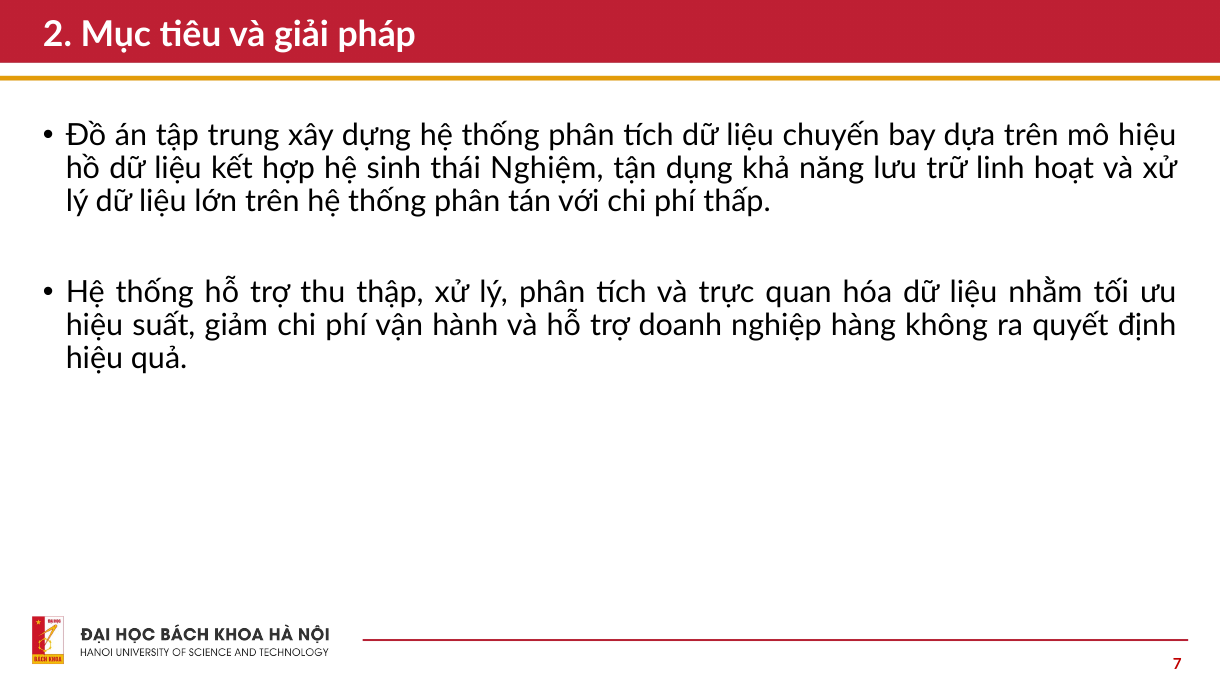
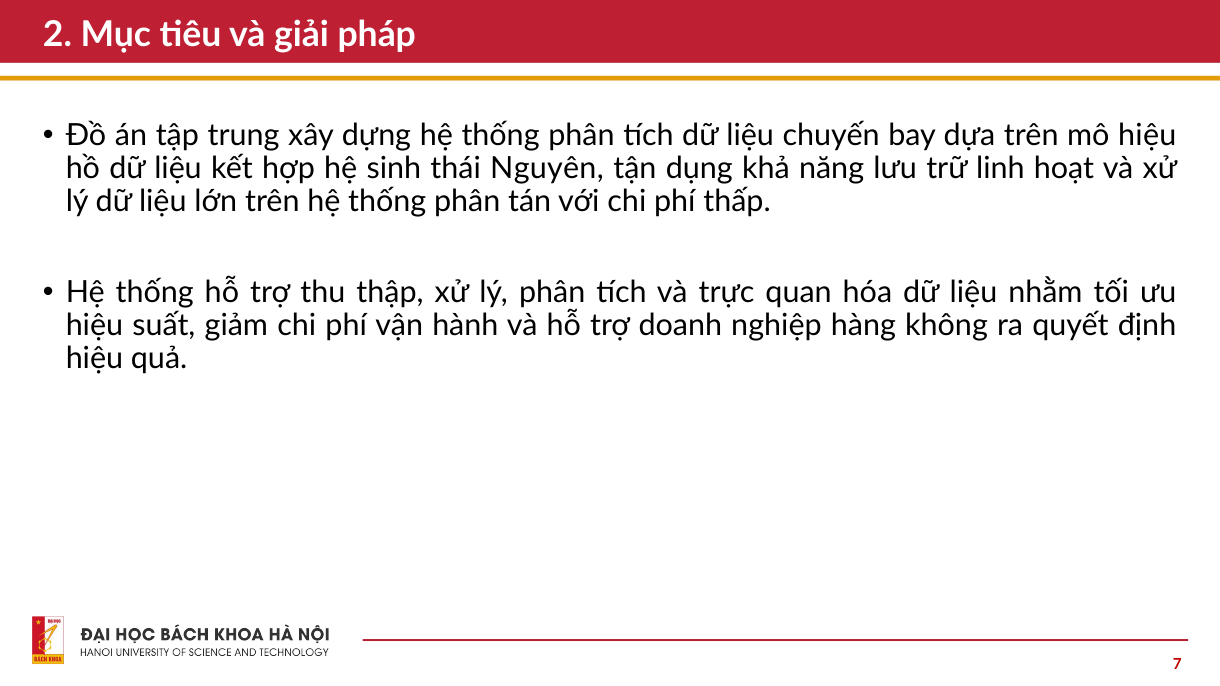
Nghiệm: Nghiệm -> Nguyên
